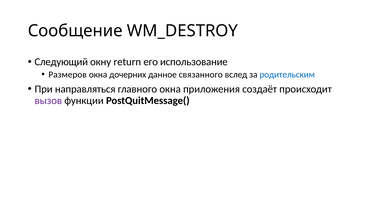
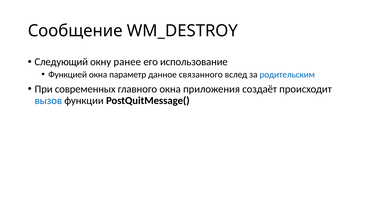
return: return -> ранее
Размеров: Размеров -> Функцией
дочерних: дочерних -> параметр
направляться: направляться -> современных
вызов colour: purple -> blue
